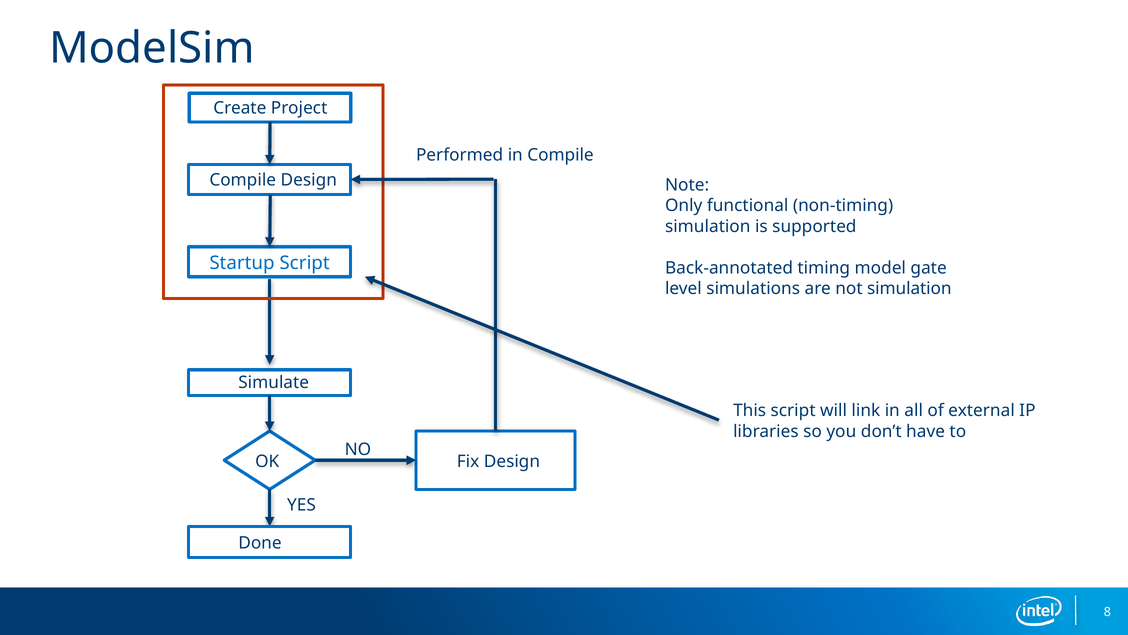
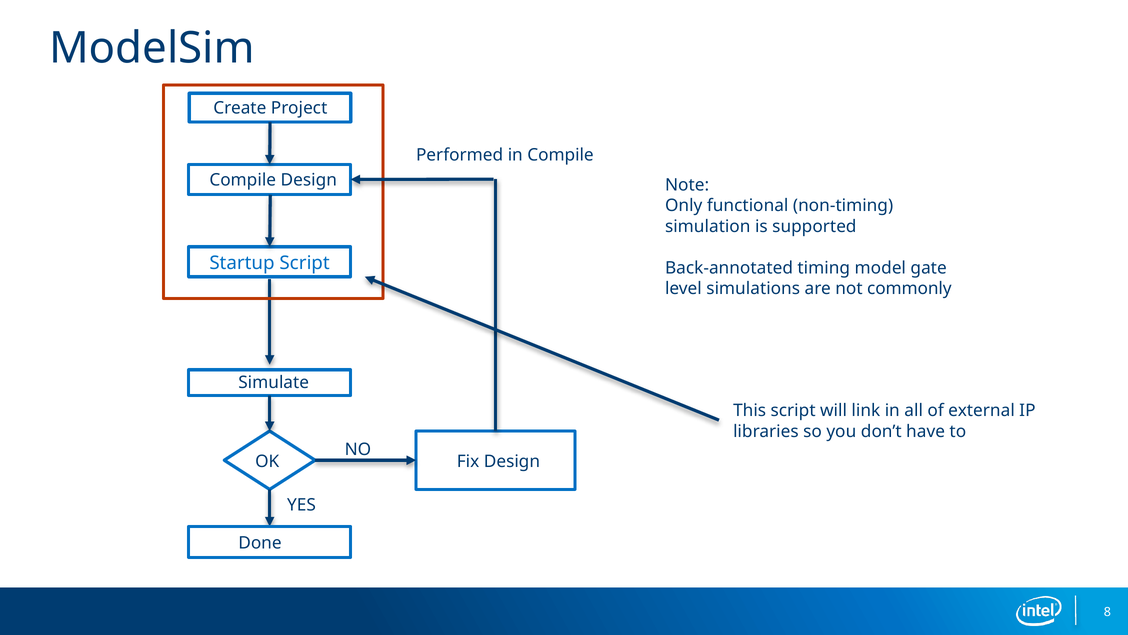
not simulation: simulation -> commonly
